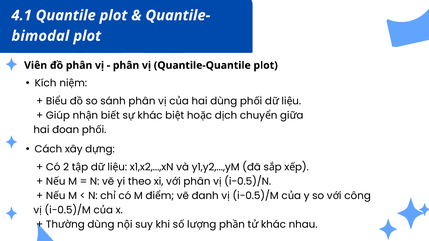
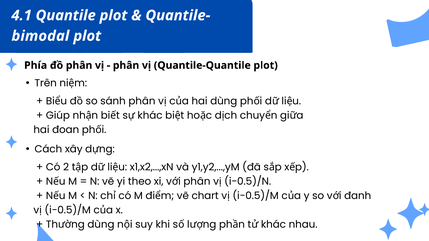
Viên: Viên -> Phía
Kích: Kích -> Trên
đanh: đanh -> chart
công: công -> đanh
